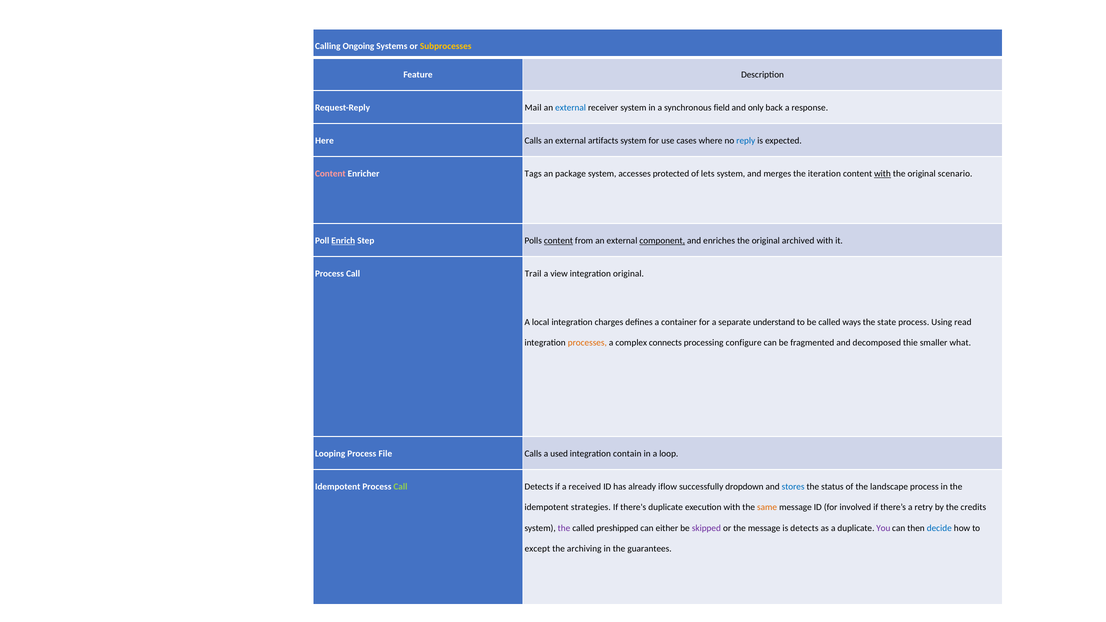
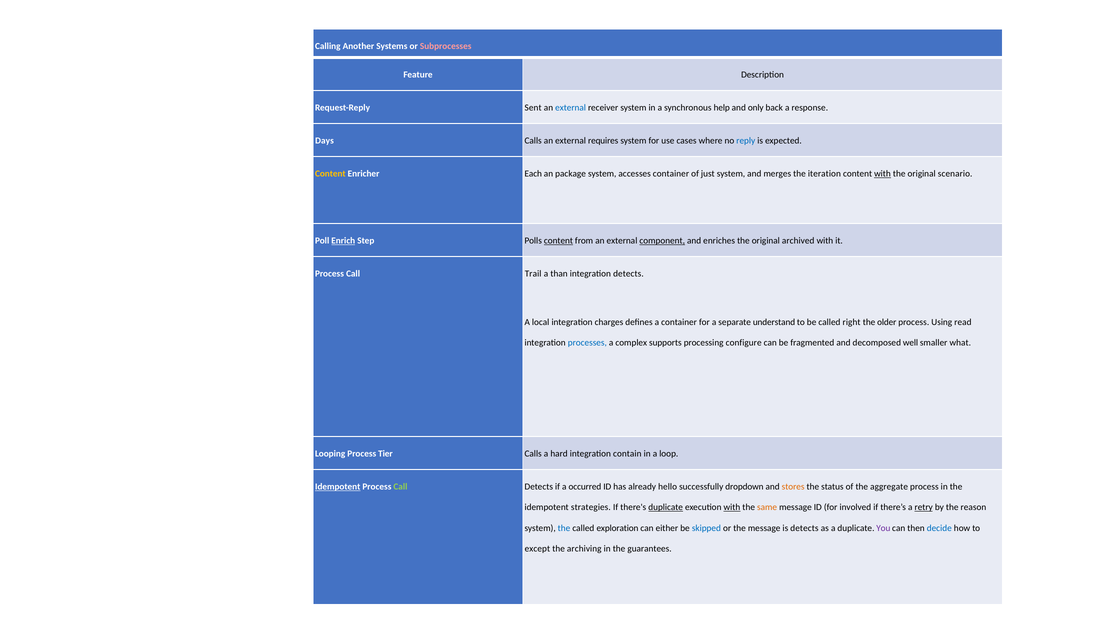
Ongoing: Ongoing -> Another
Subprocesses colour: yellow -> pink
Mail: Mail -> Sent
field: field -> help
Here: Here -> Days
artifacts: artifacts -> requires
Content at (330, 174) colour: pink -> yellow
Tags: Tags -> Each
accesses protected: protected -> container
lets: lets -> just
view: view -> than
integration original: original -> detects
ways: ways -> right
state: state -> older
processes colour: orange -> blue
connects: connects -> supports
thie: thie -> well
File: File -> Tier
used: used -> hard
Idempotent at (338, 487) underline: none -> present
received: received -> occurred
iflow: iflow -> hello
stores colour: blue -> orange
landscape: landscape -> aggregate
duplicate at (666, 507) underline: none -> present
with at (732, 507) underline: none -> present
retry underline: none -> present
credits: credits -> reason
the at (564, 528) colour: purple -> blue
preshipped: preshipped -> exploration
skipped colour: purple -> blue
